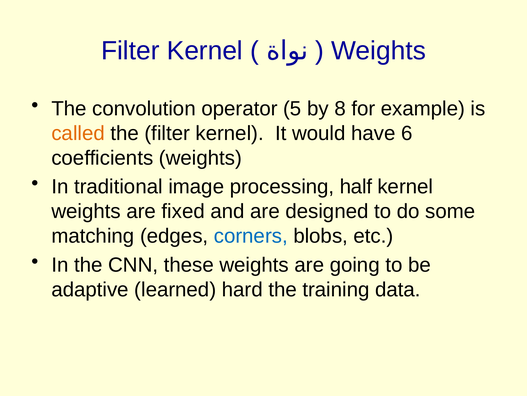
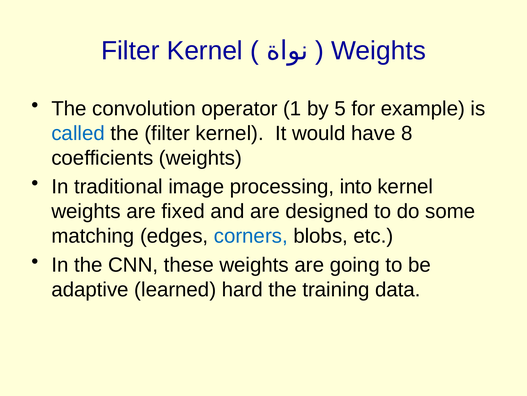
5: 5 -> 1
8: 8 -> 5
called colour: orange -> blue
6: 6 -> 8
half: half -> into
